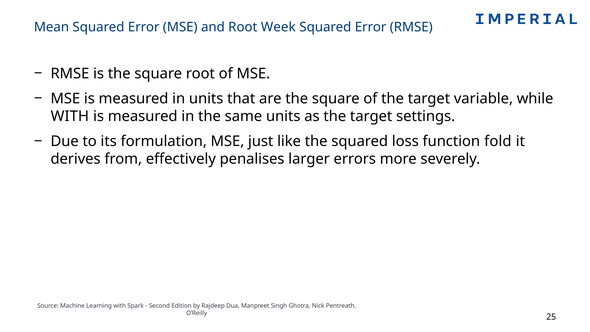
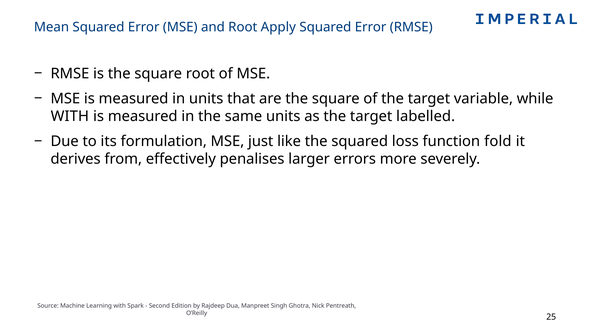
Week: Week -> Apply
settings: settings -> labelled
